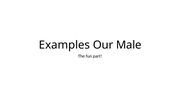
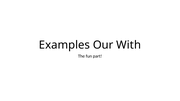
Male: Male -> With
